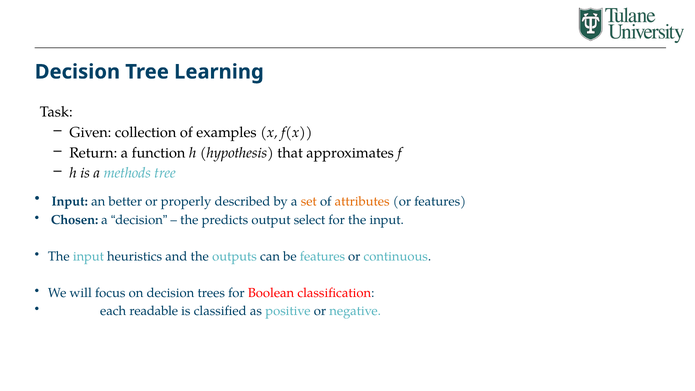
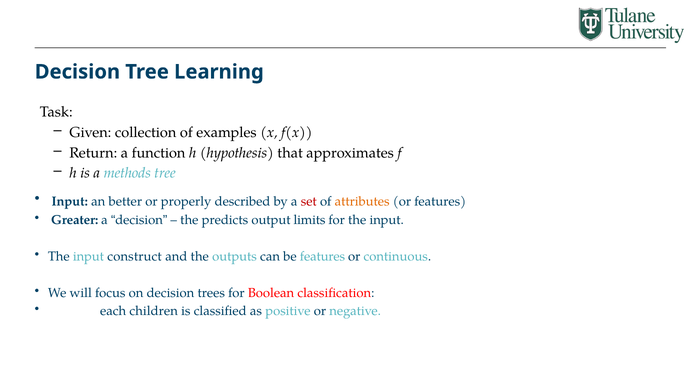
set colour: orange -> red
Chosen: Chosen -> Greater
select: select -> limits
heuristics: heuristics -> construct
readable: readable -> children
